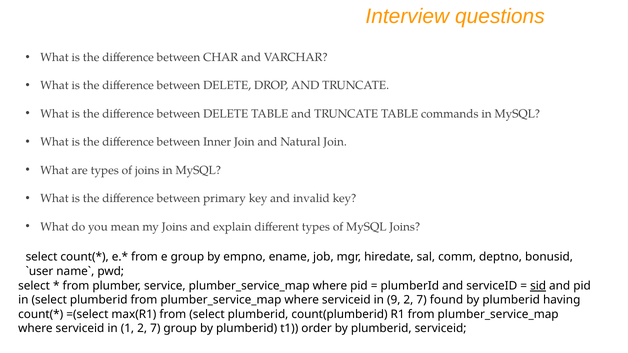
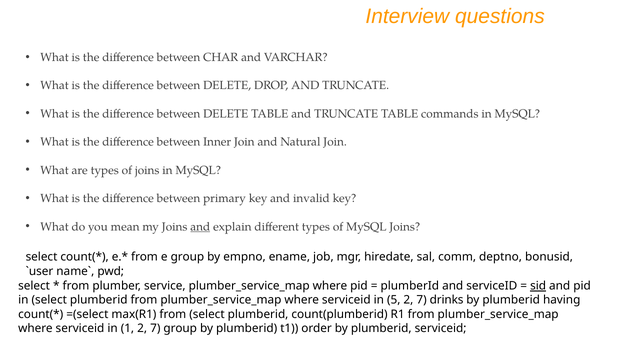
and at (200, 227) underline: none -> present
9: 9 -> 5
found: found -> drinks
